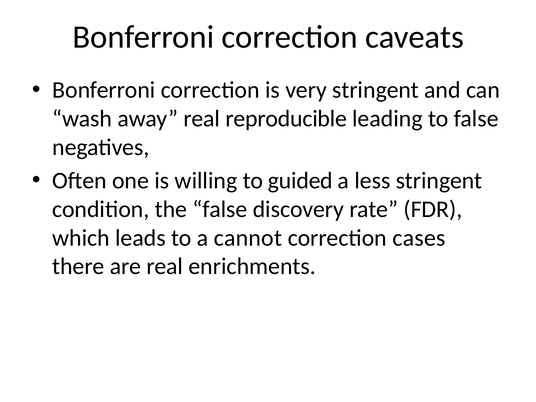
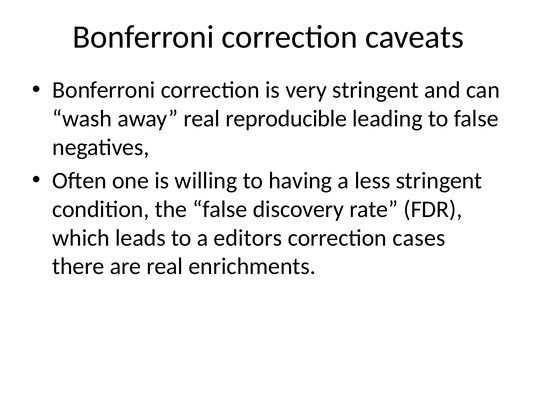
guided: guided -> having
cannot: cannot -> editors
